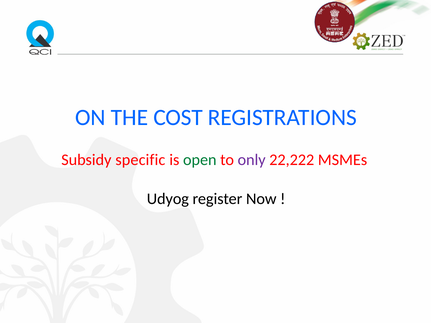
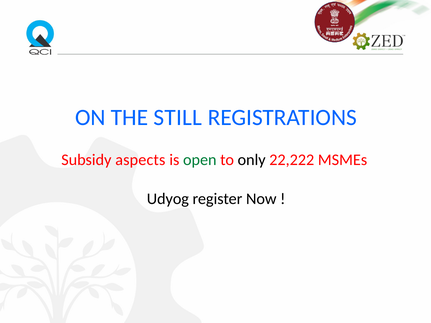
COST: COST -> STILL
specific: specific -> aspects
only colour: purple -> black
